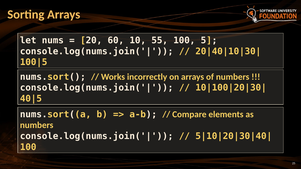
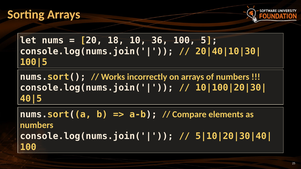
60: 60 -> 18
55: 55 -> 36
